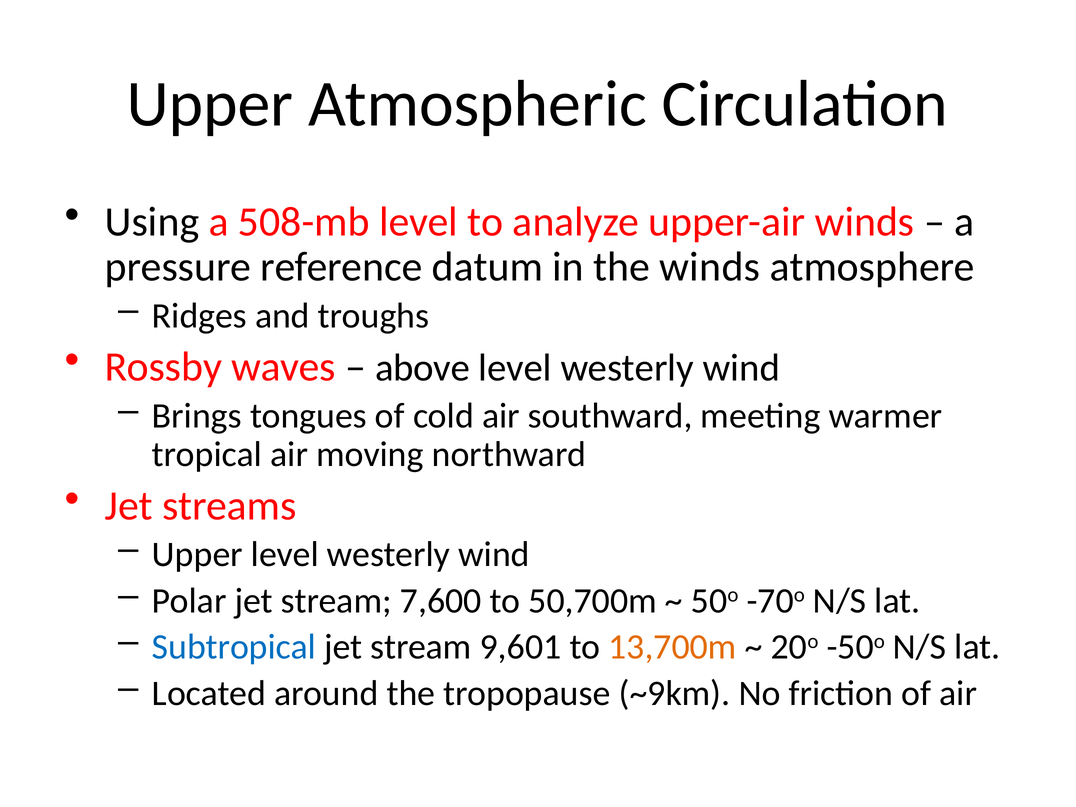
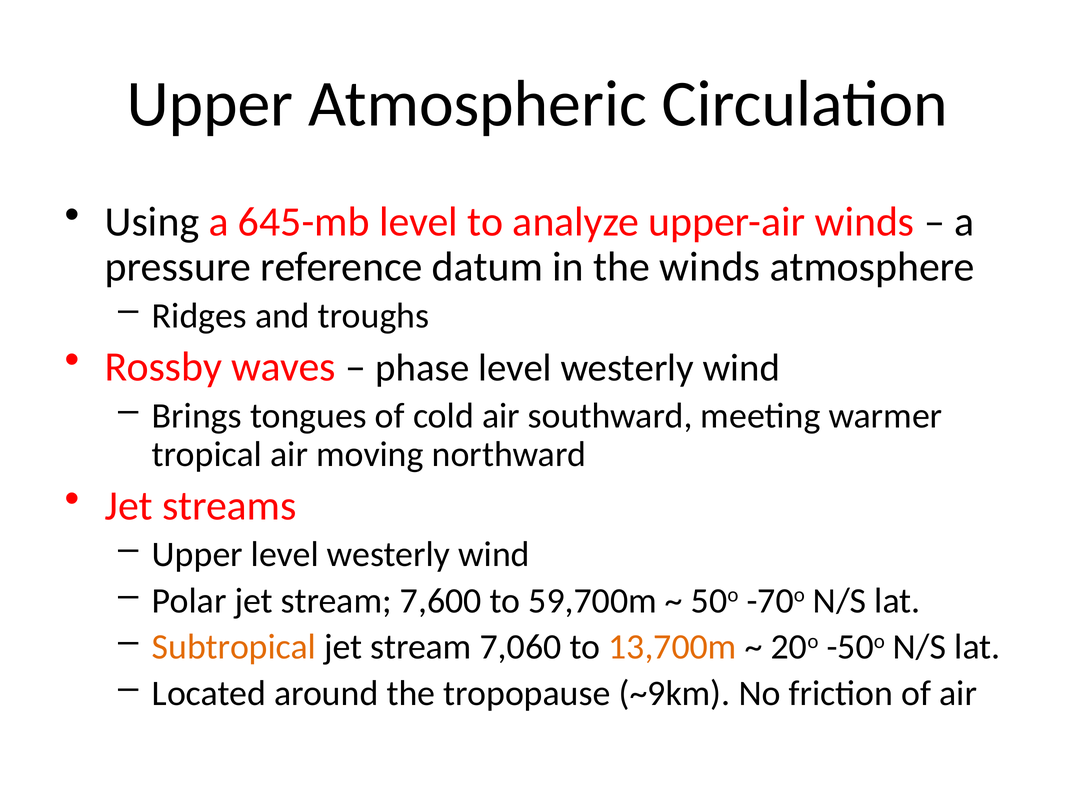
508-mb: 508-mb -> 645-mb
above: above -> phase
50,700m: 50,700m -> 59,700m
Subtropical colour: blue -> orange
9,601: 9,601 -> 7,060
